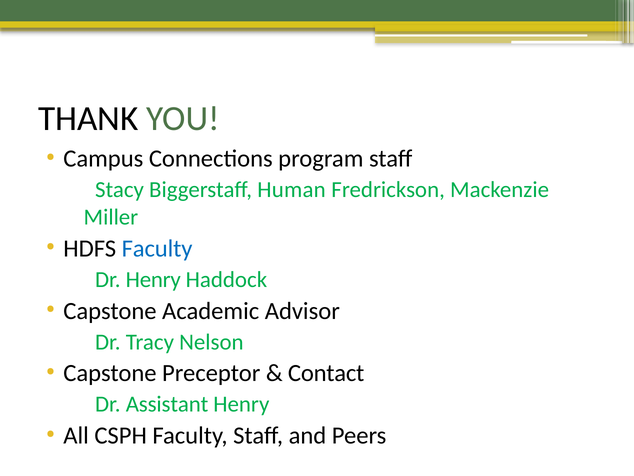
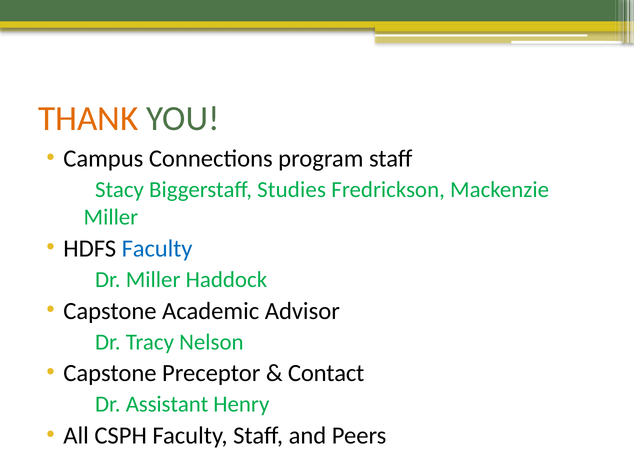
THANK colour: black -> orange
Human: Human -> Studies
Dr Henry: Henry -> Miller
